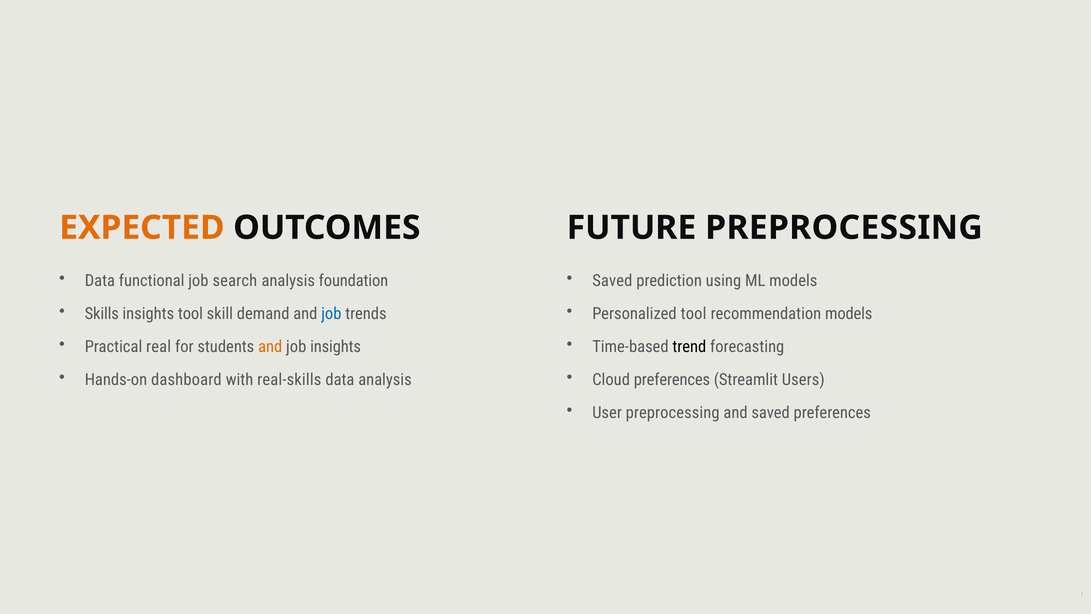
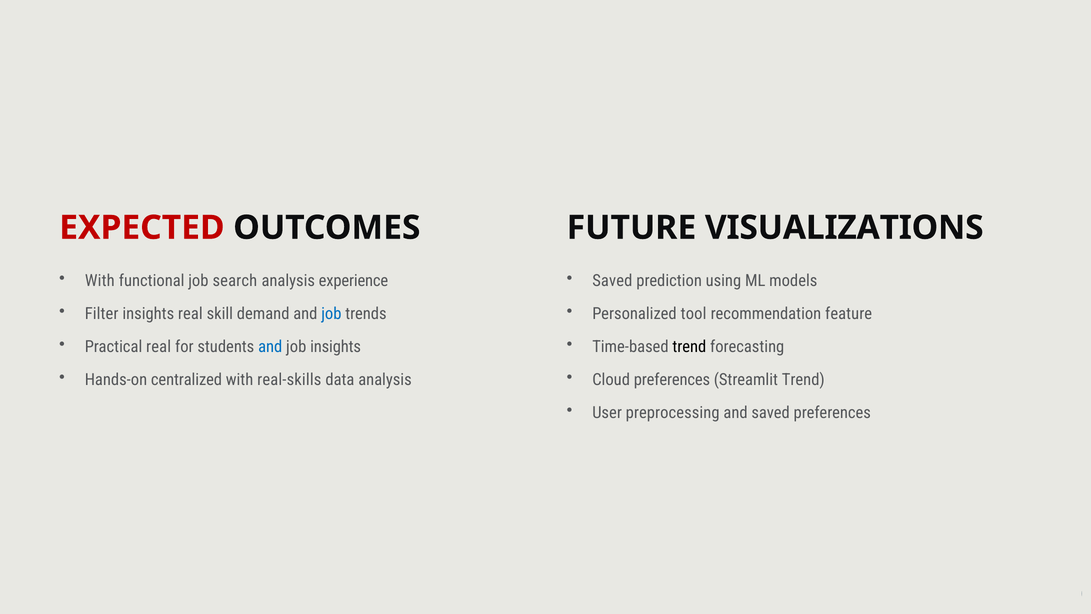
EXPECTED colour: orange -> red
FUTURE PREPROCESSING: PREPROCESSING -> VISUALIZATIONS
Data at (100, 281): Data -> With
foundation: foundation -> experience
Skills: Skills -> Filter
insights tool: tool -> real
recommendation models: models -> feature
and at (270, 347) colour: orange -> blue
dashboard: dashboard -> centralized
Streamlit Users: Users -> Trend
